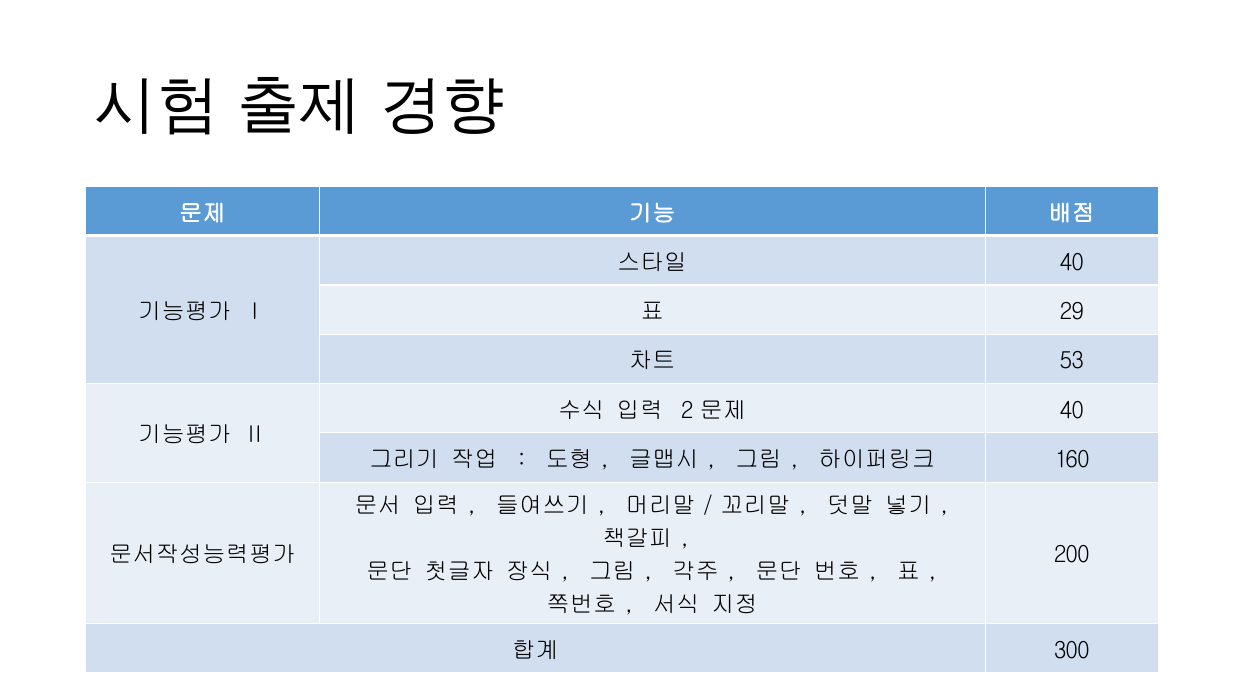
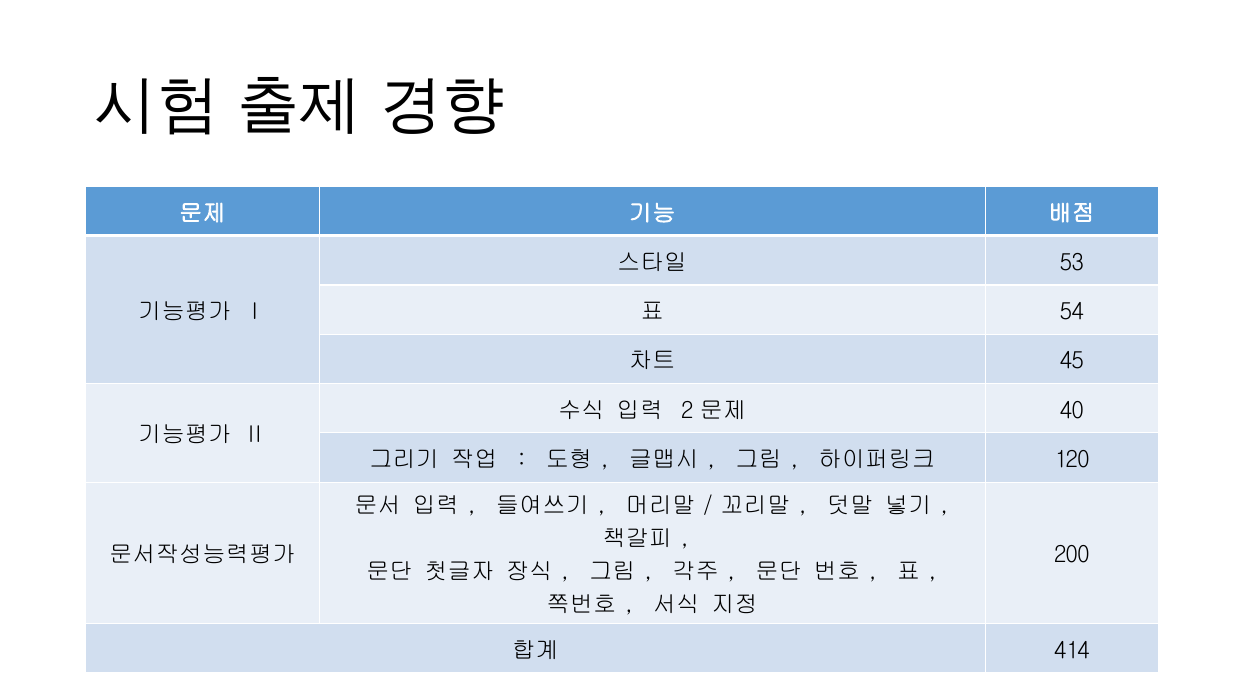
40 at (1072, 262): 40 -> 53
29: 29 -> 54
53: 53 -> 45
160: 160 -> 120
300: 300 -> 414
